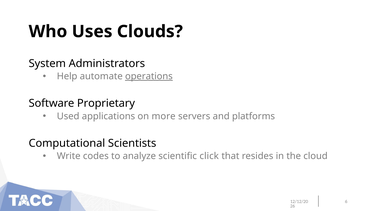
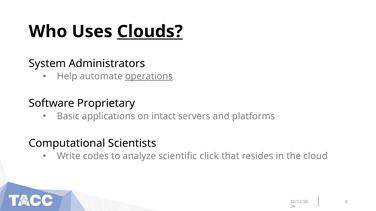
Clouds underline: none -> present
Used: Used -> Basic
more: more -> intact
